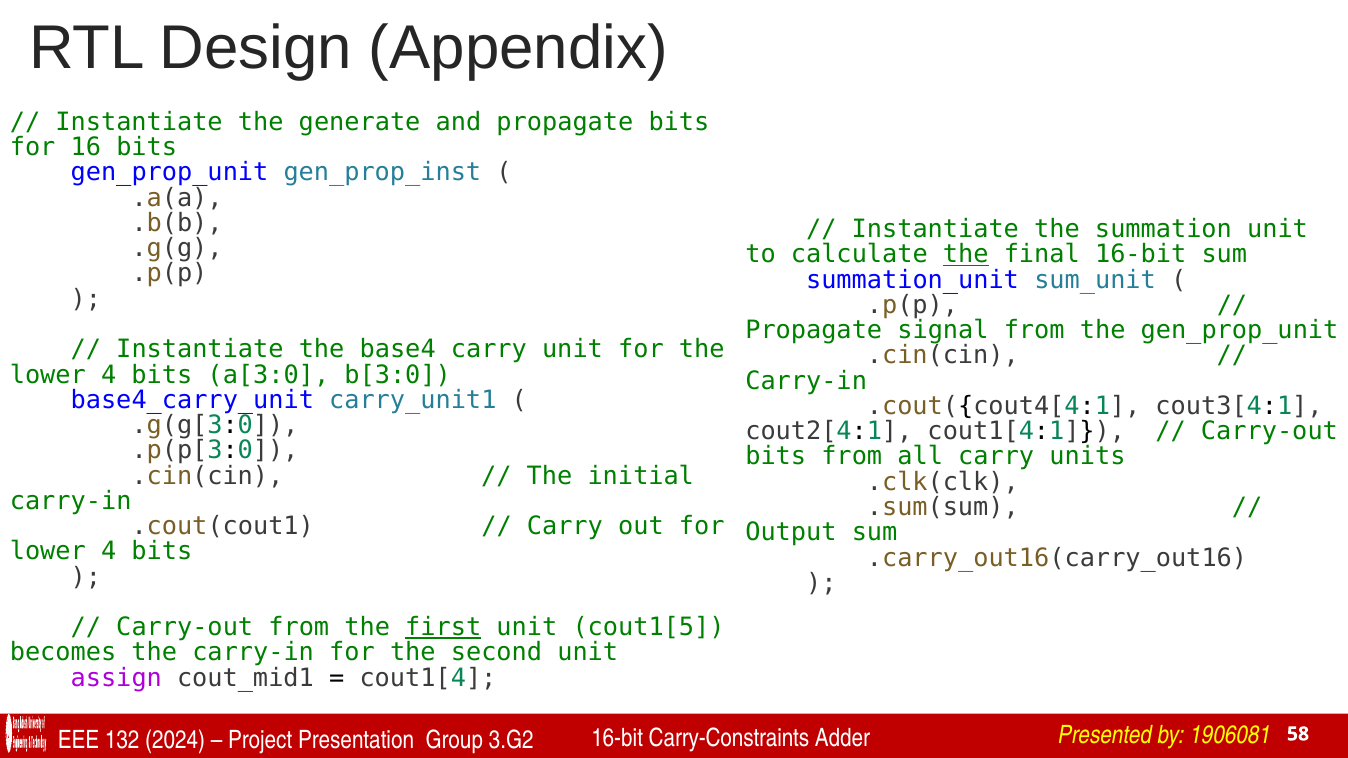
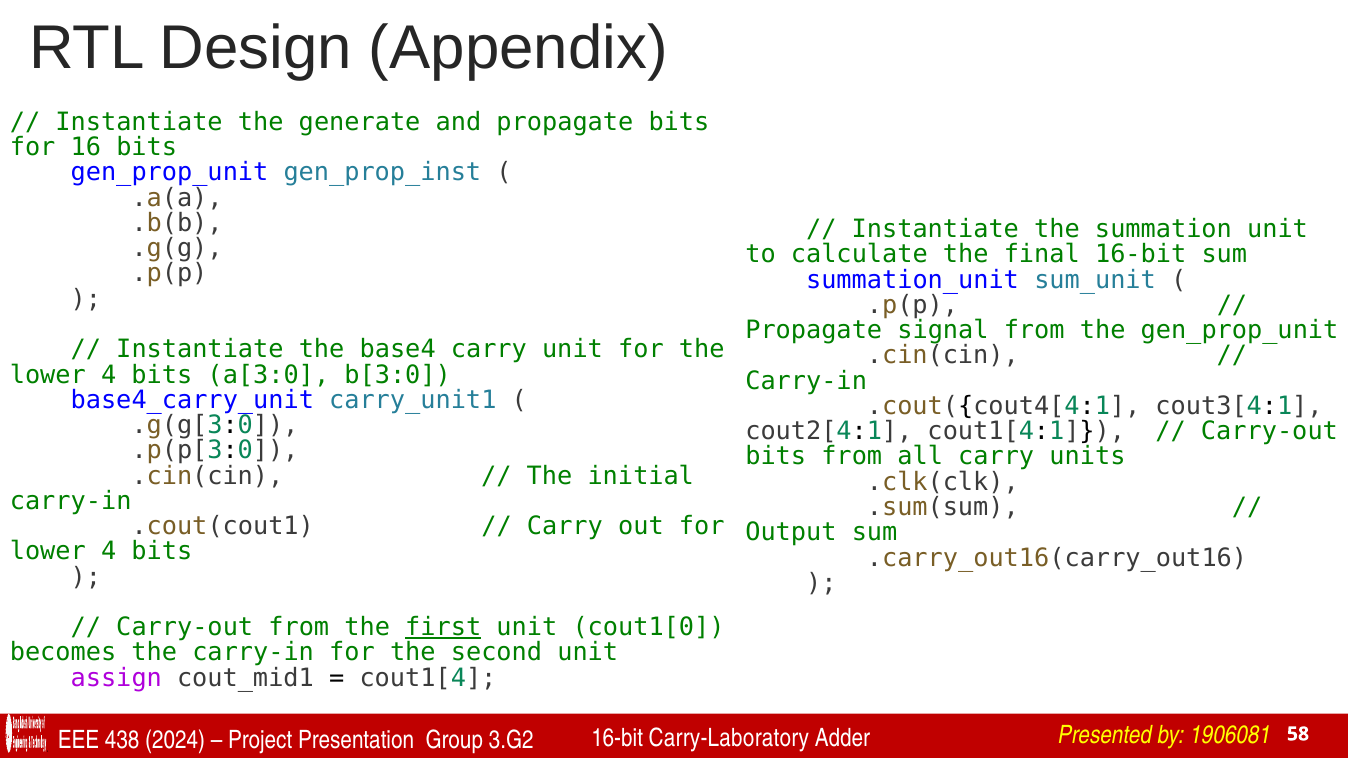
the at (966, 255) underline: present -> none
cout1[5: cout1[5 -> cout1[0
132: 132 -> 438
Carry-Constraints: Carry-Constraints -> Carry-Laboratory
